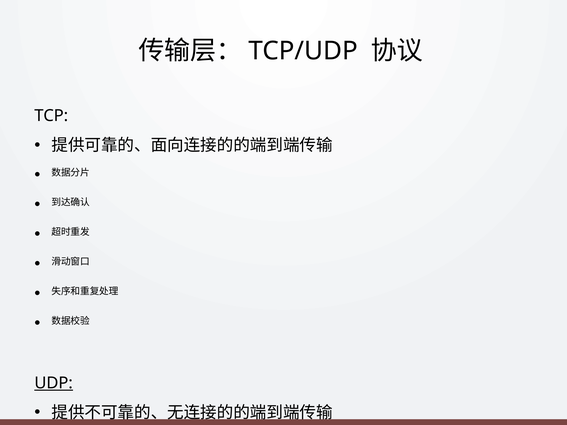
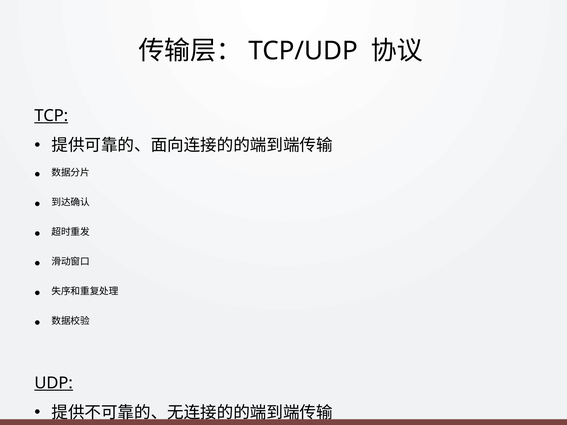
TCP underline: none -> present
